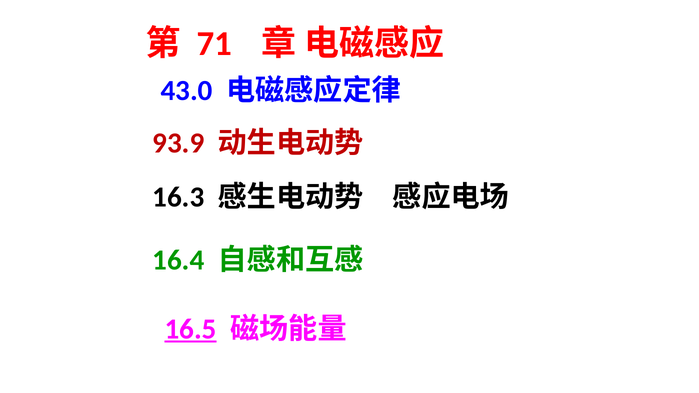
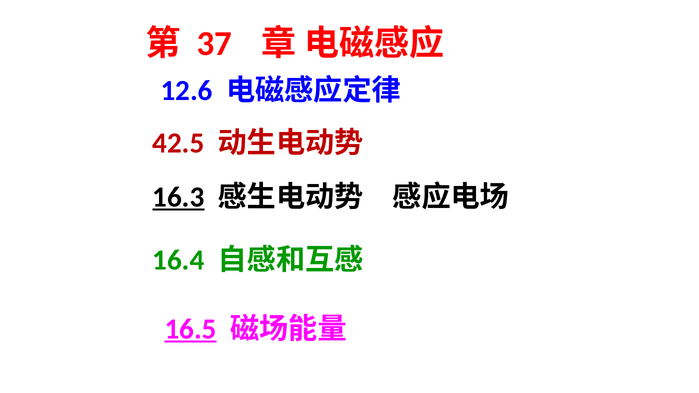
71: 71 -> 37
43.0: 43.0 -> 12.6
93.9: 93.9 -> 42.5
16.3 underline: none -> present
